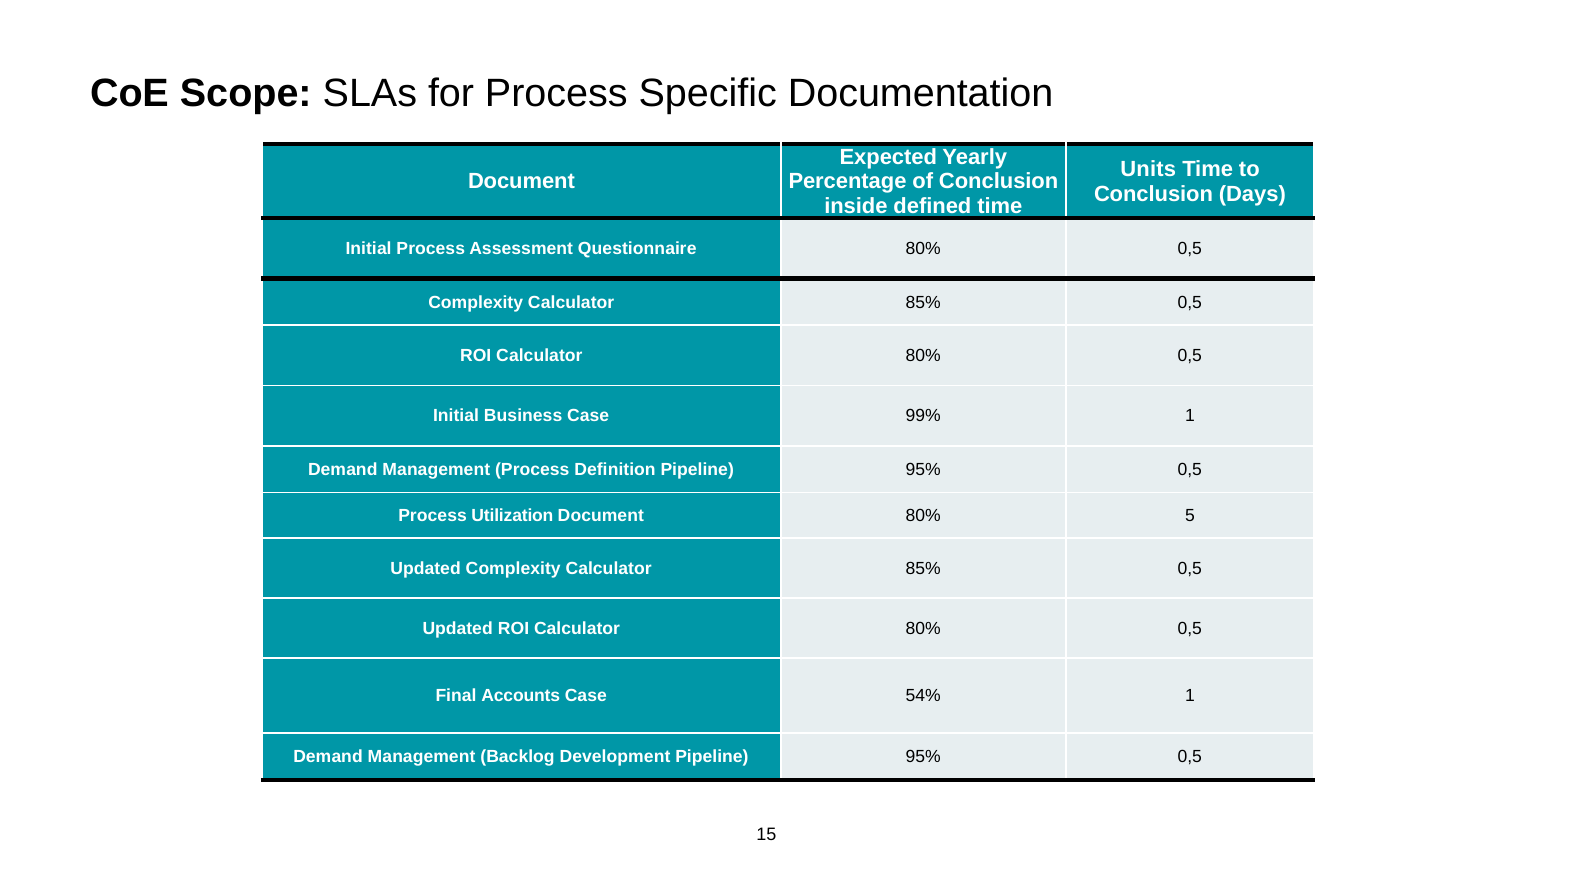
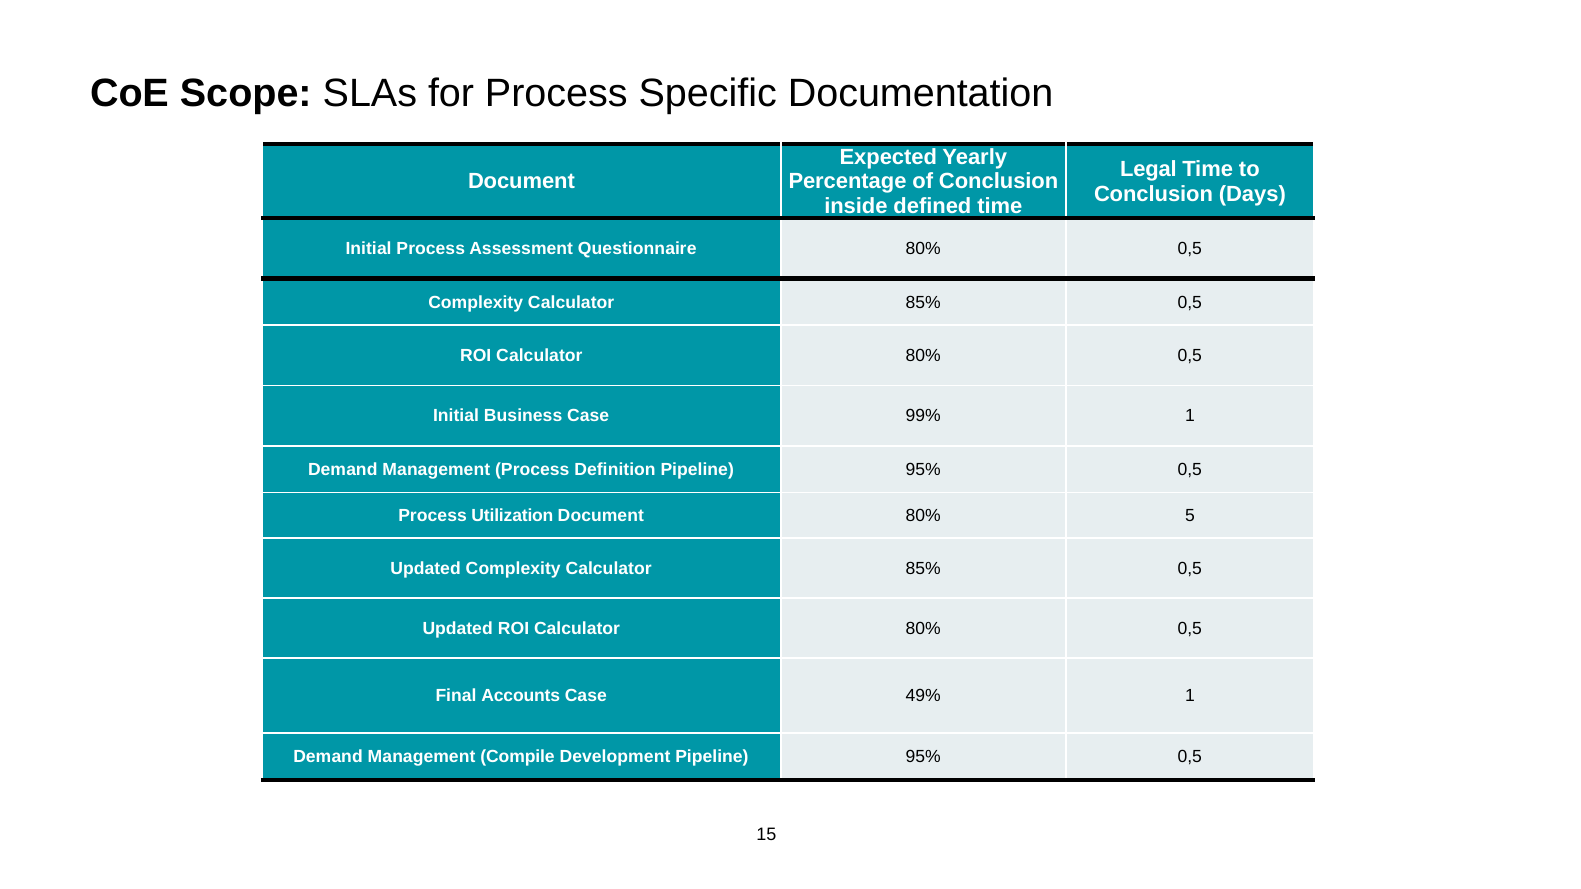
Units: Units -> Legal
54%: 54% -> 49%
Backlog: Backlog -> Compile
